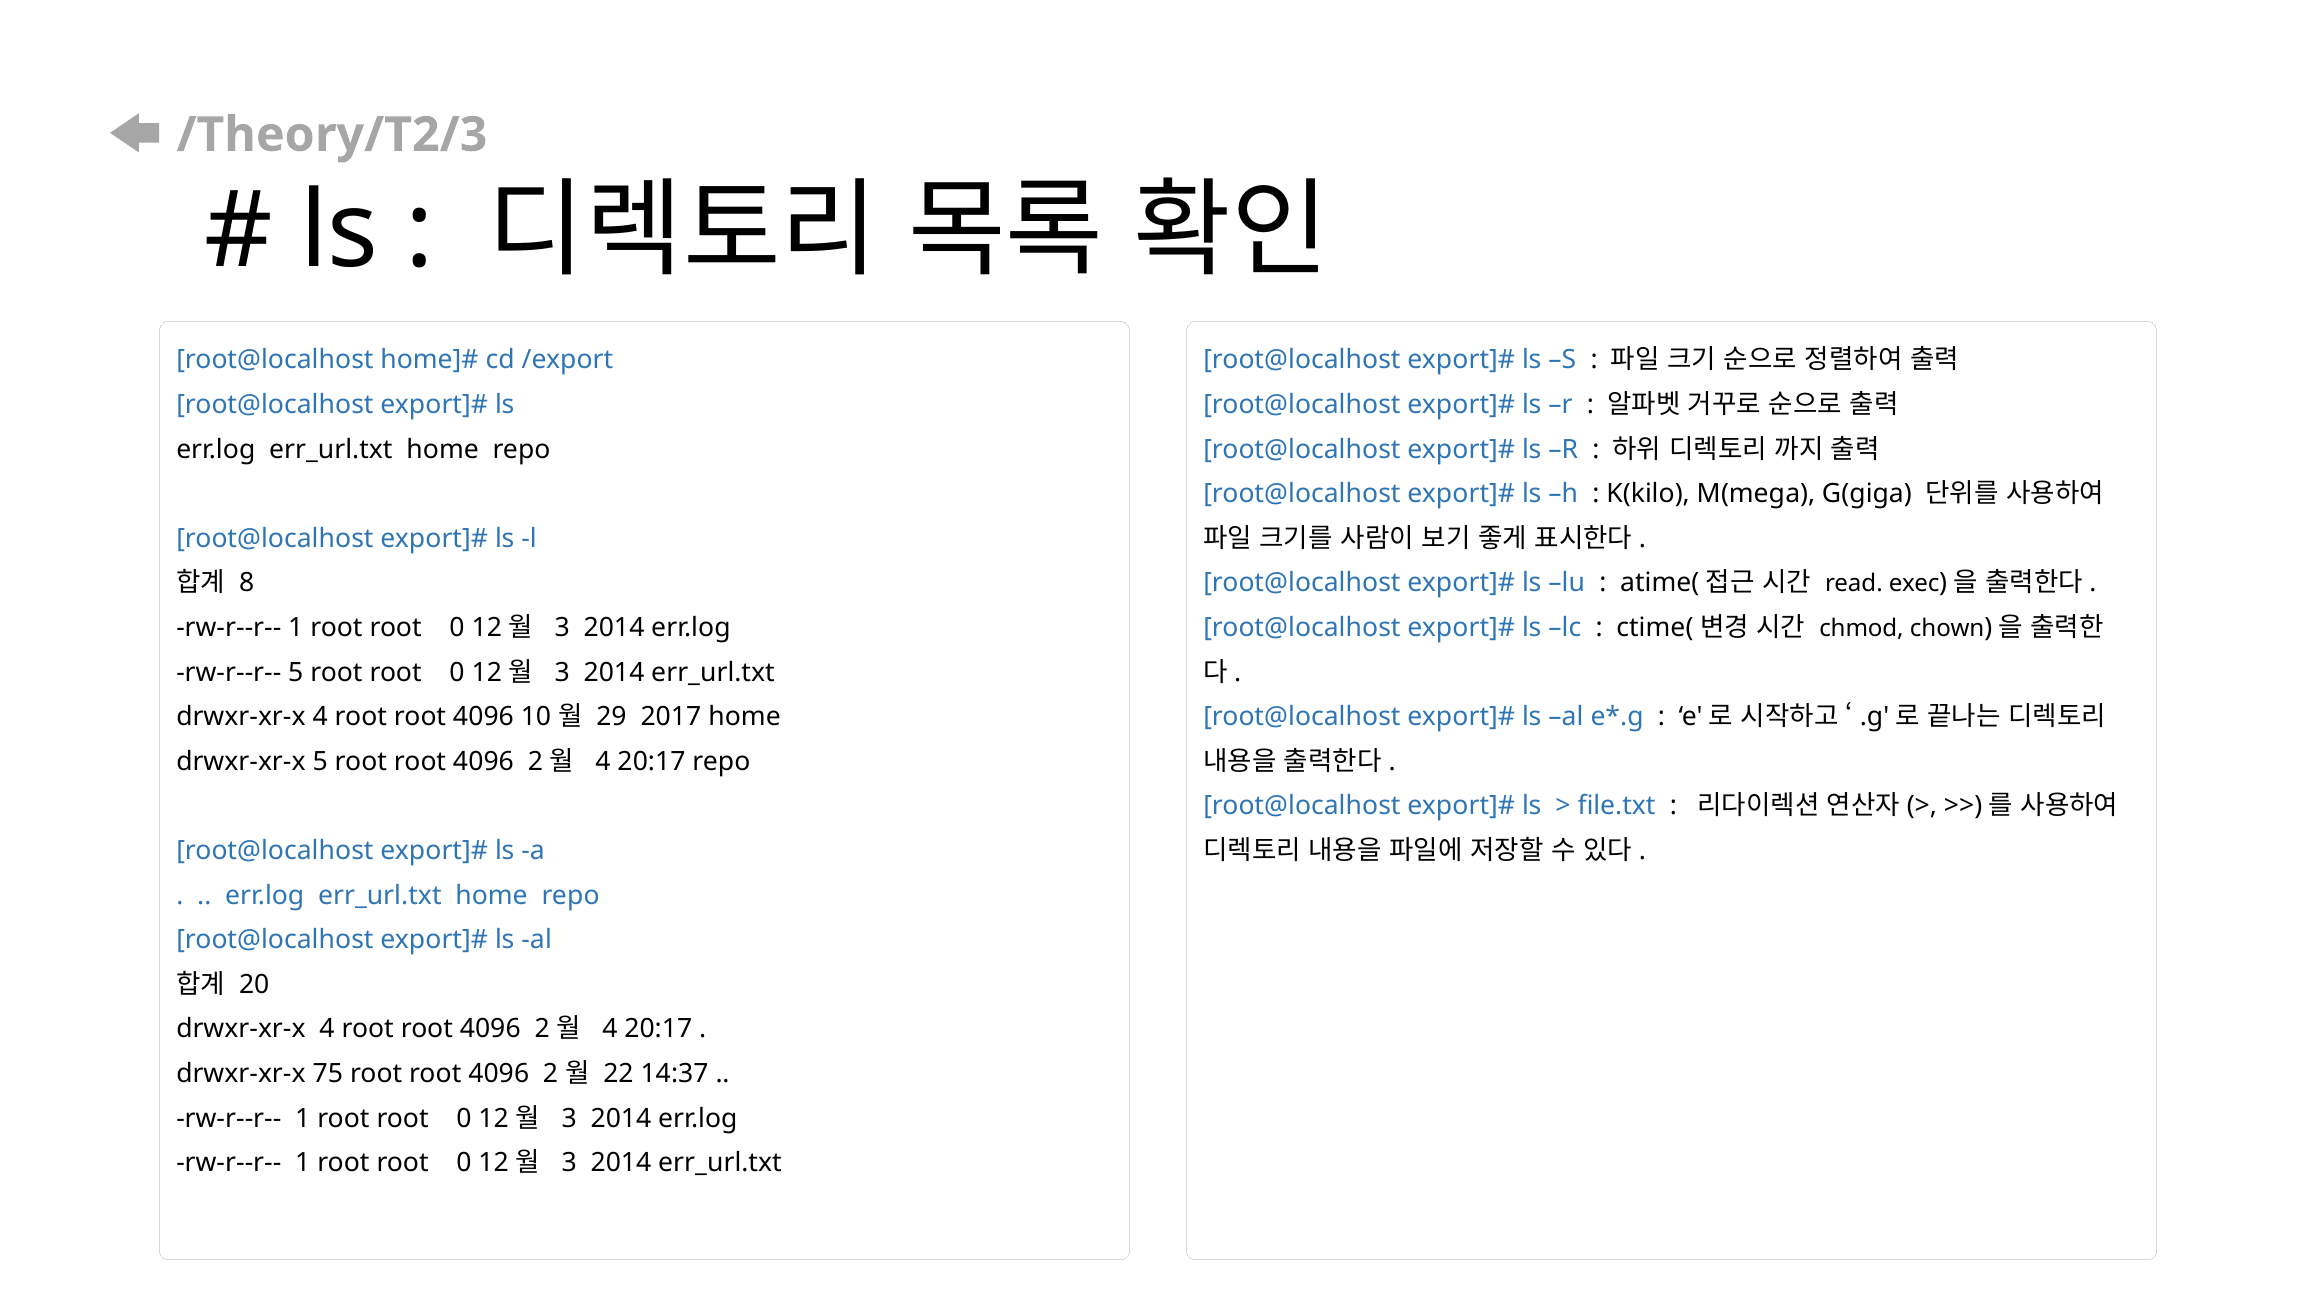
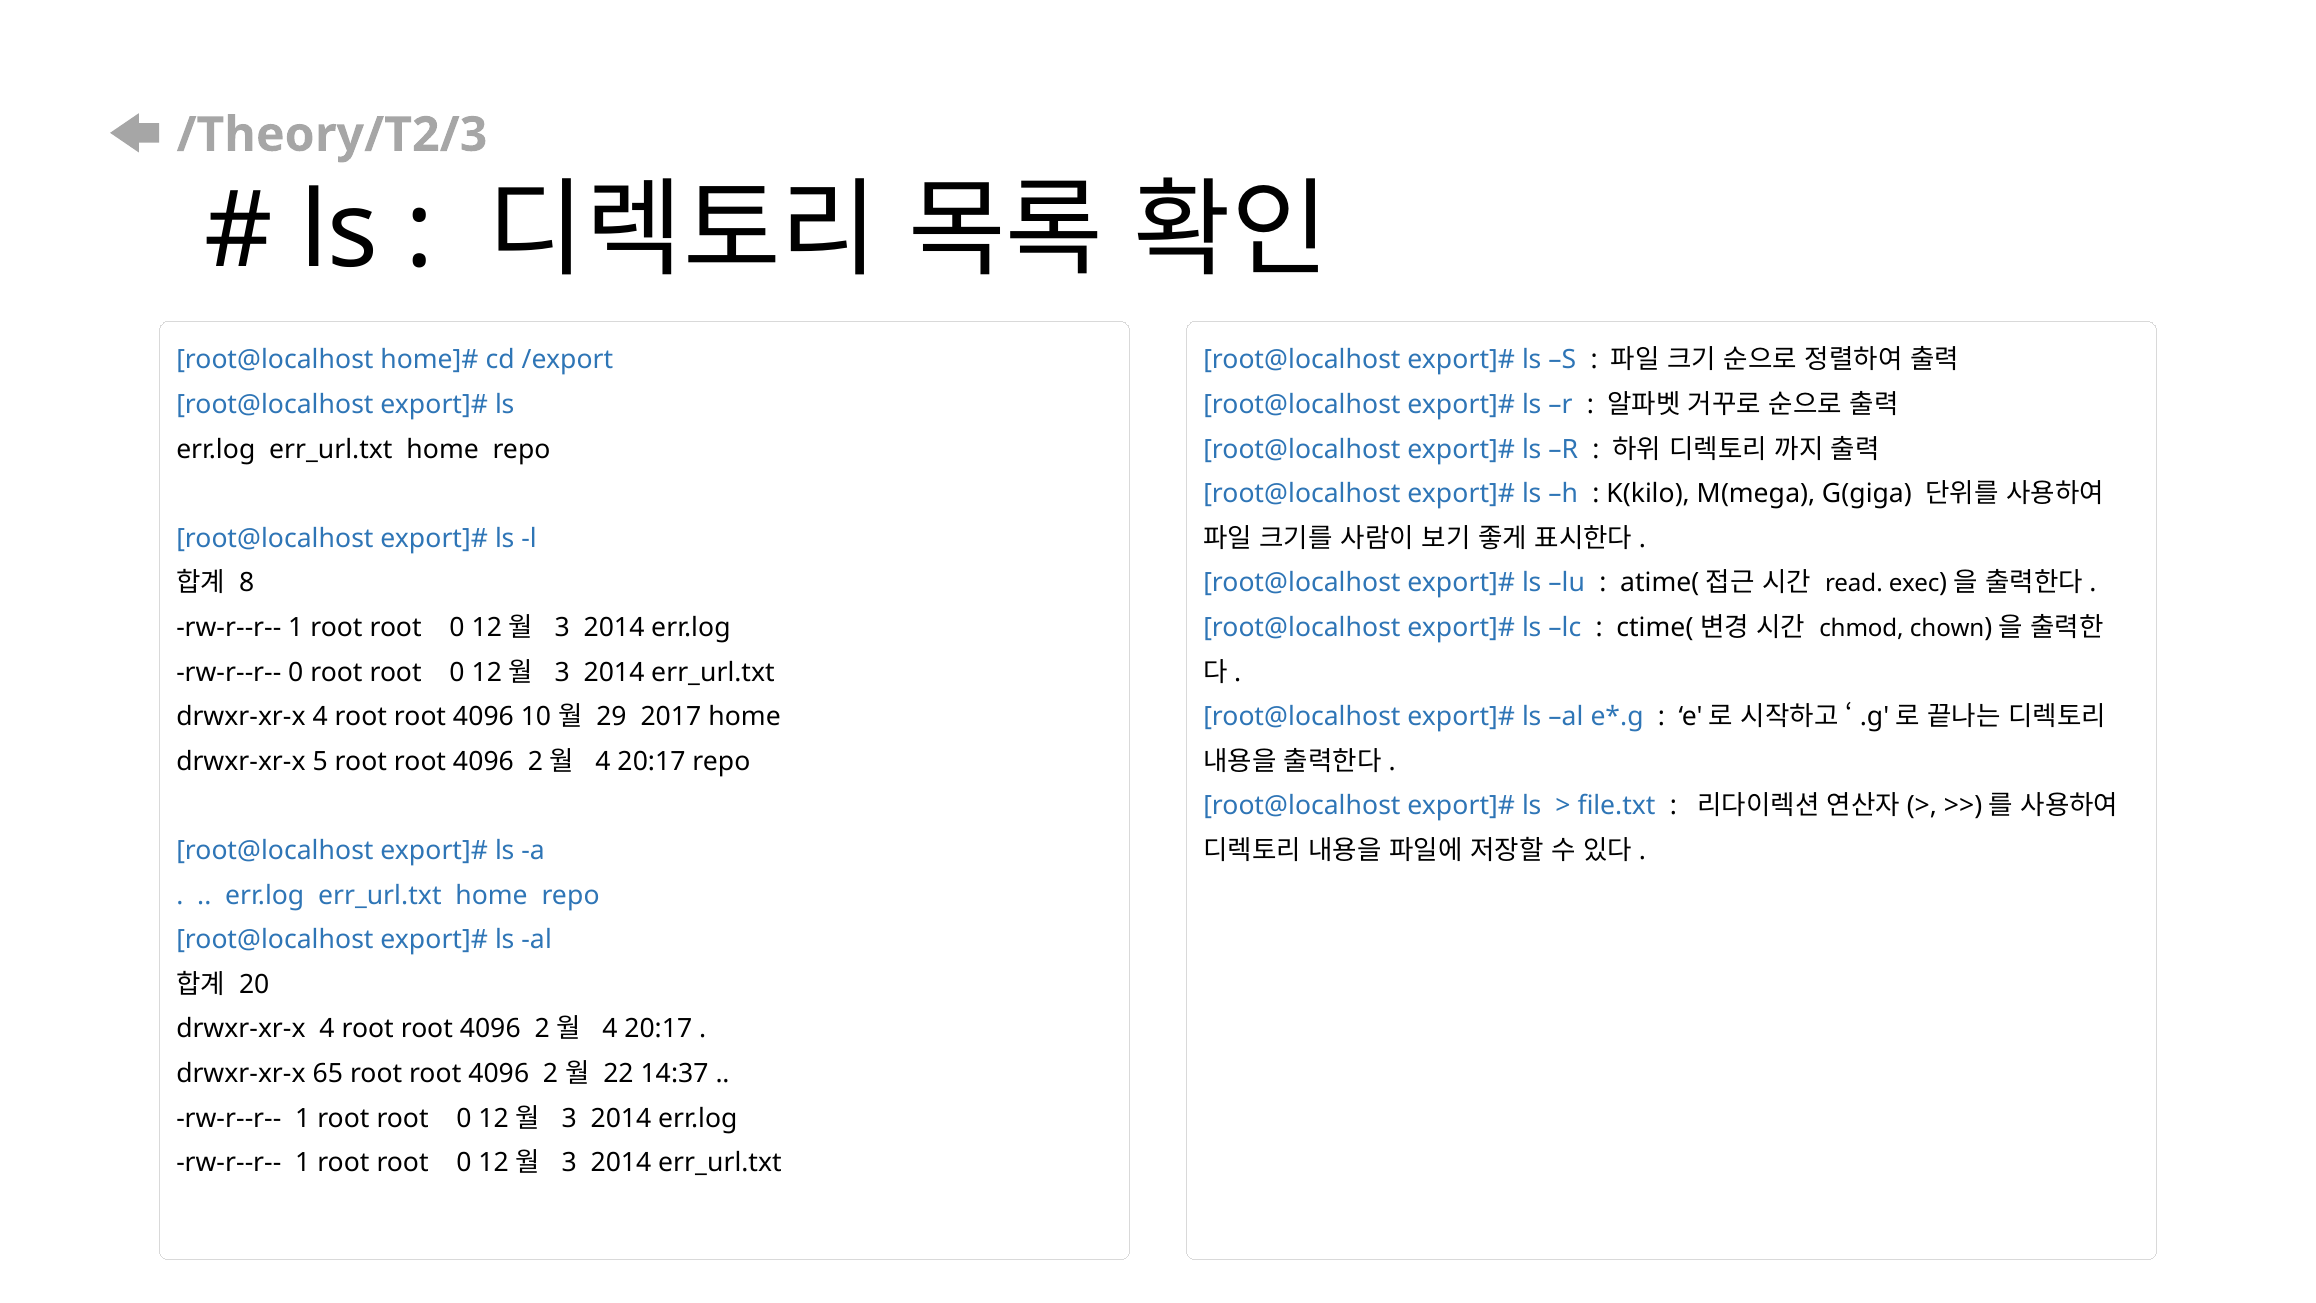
rw-r--r-- 5: 5 -> 0
75: 75 -> 65
